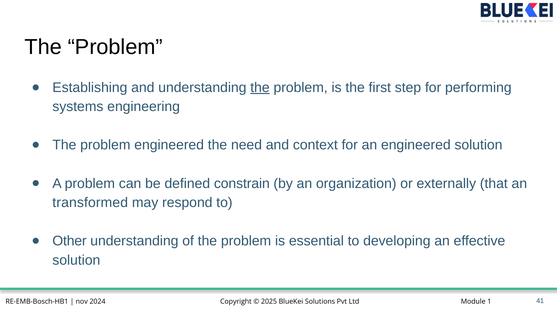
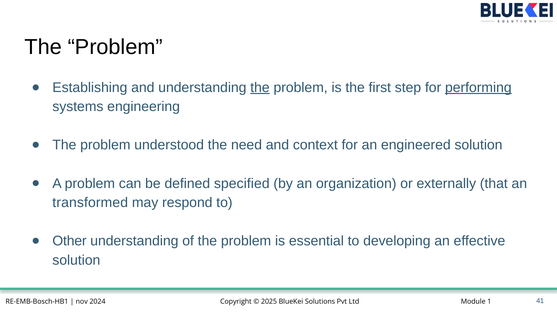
performing underline: none -> present
problem engineered: engineered -> understood
constrain: constrain -> specified
